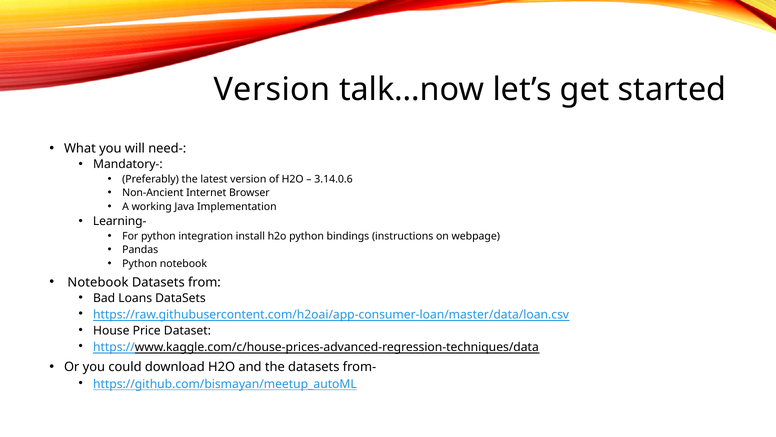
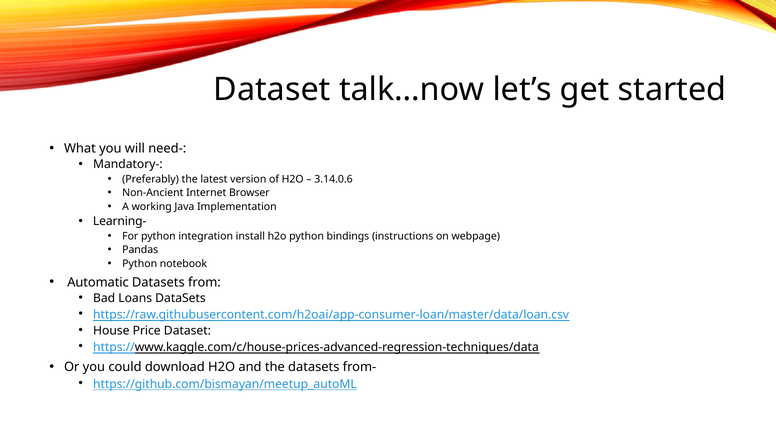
Version at (272, 90): Version -> Dataset
Notebook at (98, 282): Notebook -> Automatic
